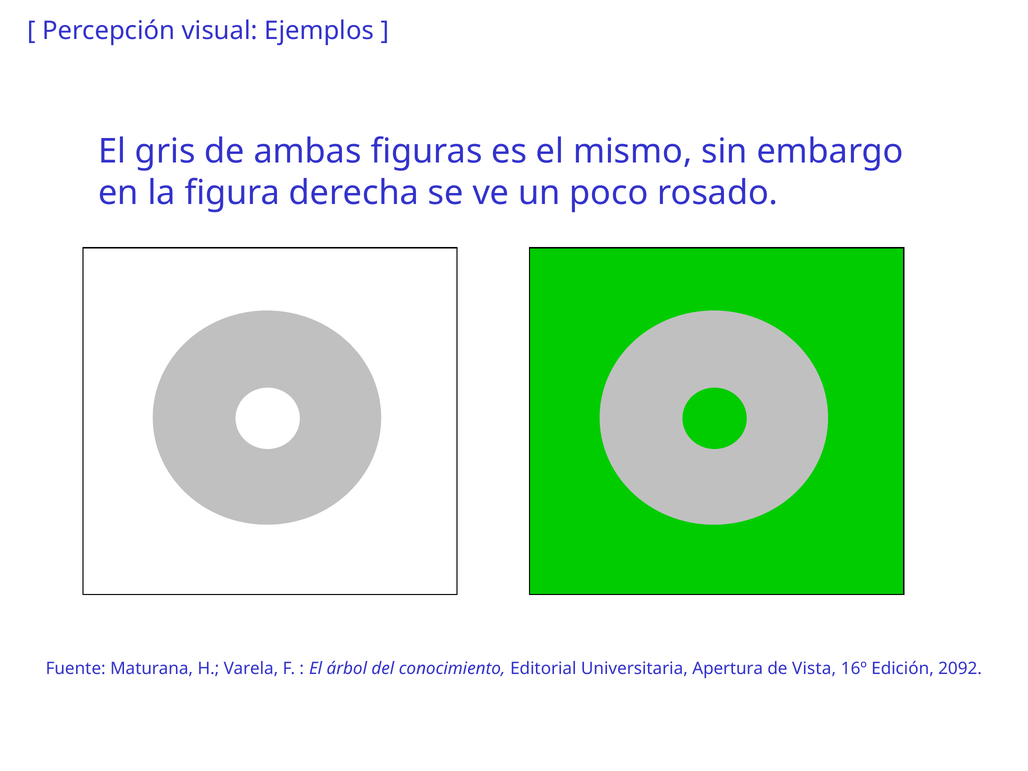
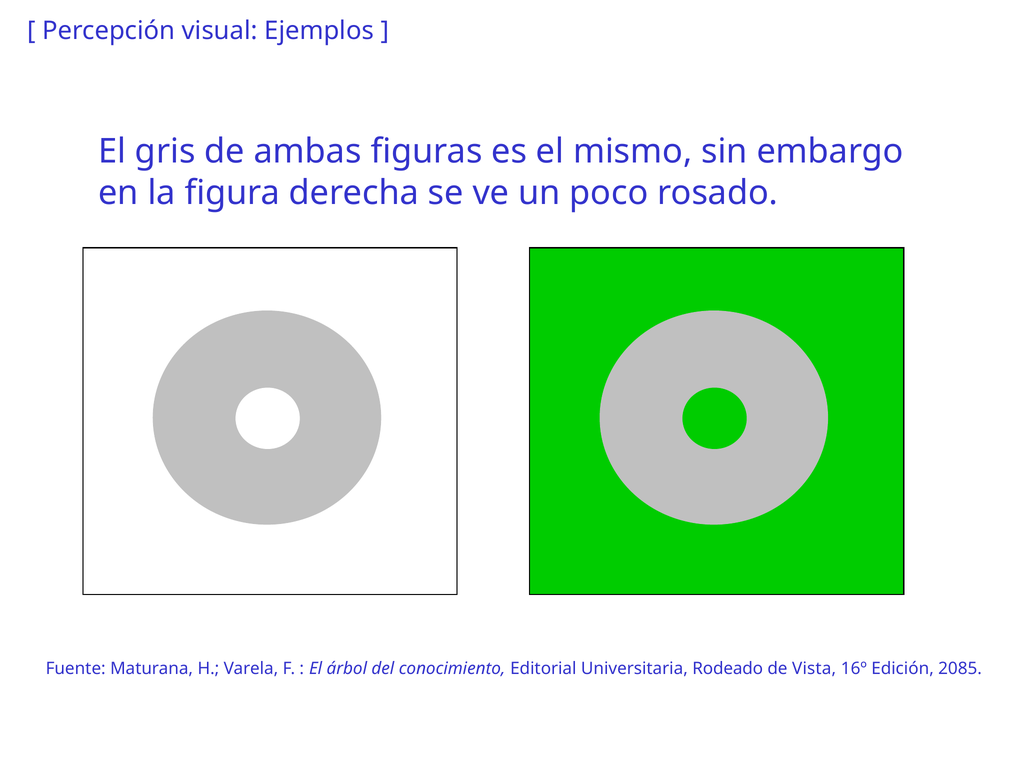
Apertura: Apertura -> Rodeado
2092: 2092 -> 2085
